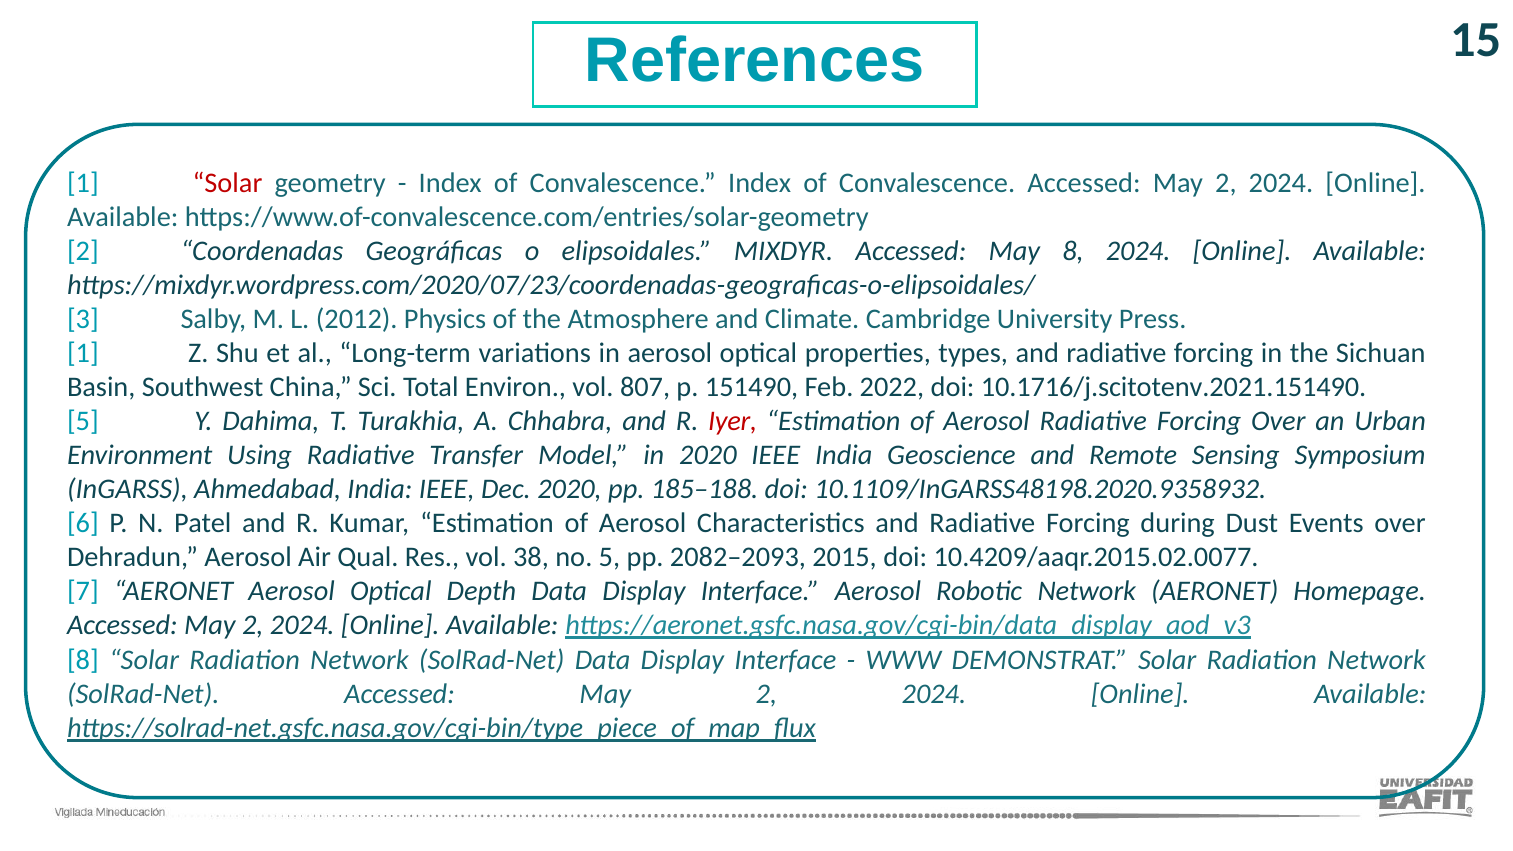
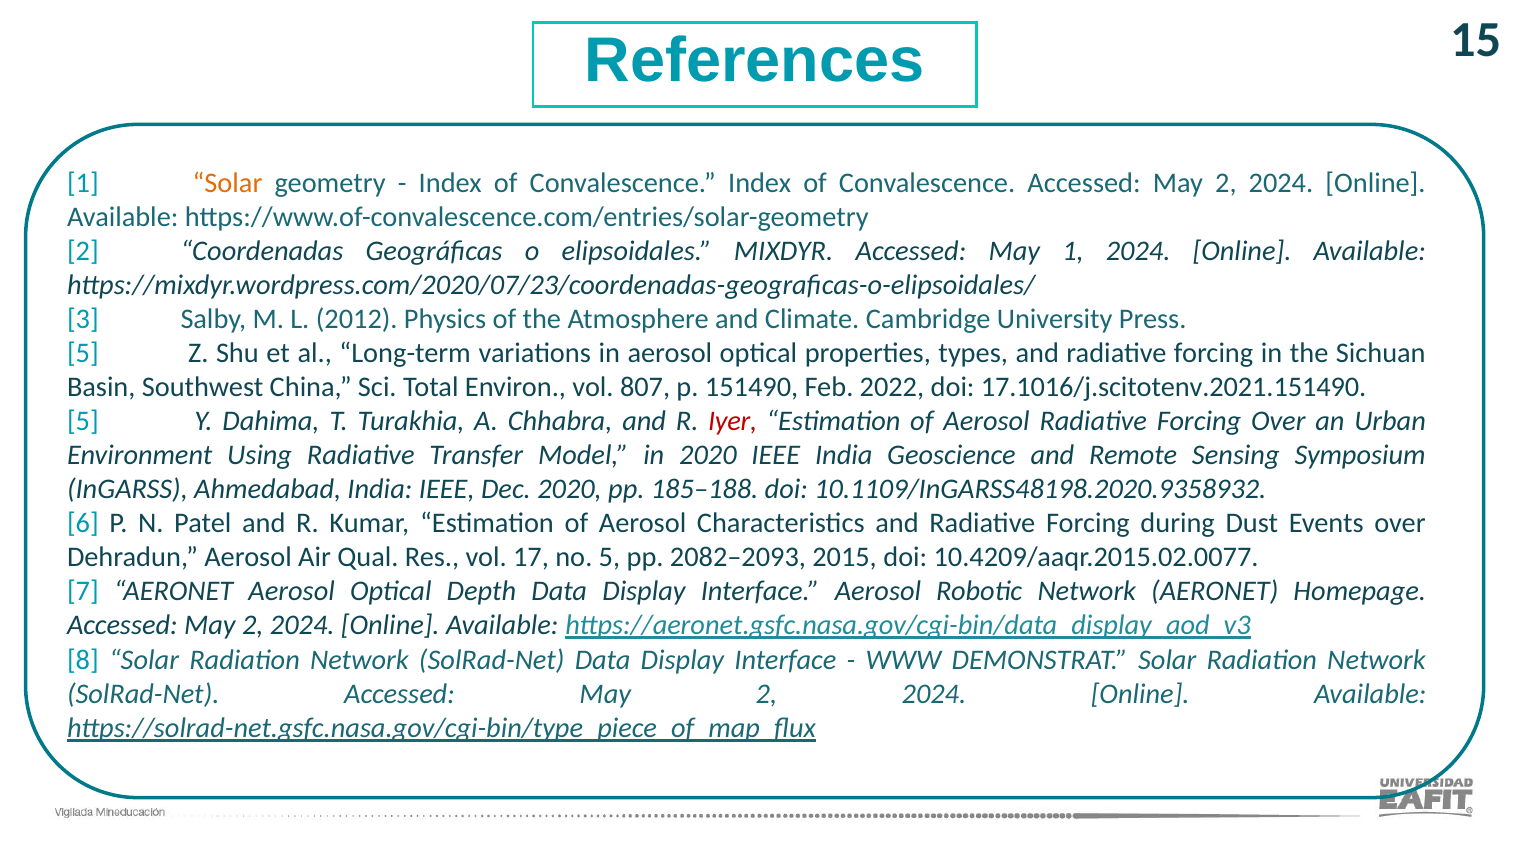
Solar at (228, 183) colour: red -> orange
May 8: 8 -> 1
1 at (83, 353): 1 -> 5
10.1716/j.scitotenv.2021.151490: 10.1716/j.scitotenv.2021.151490 -> 17.1016/j.scitotenv.2021.151490
38: 38 -> 17
